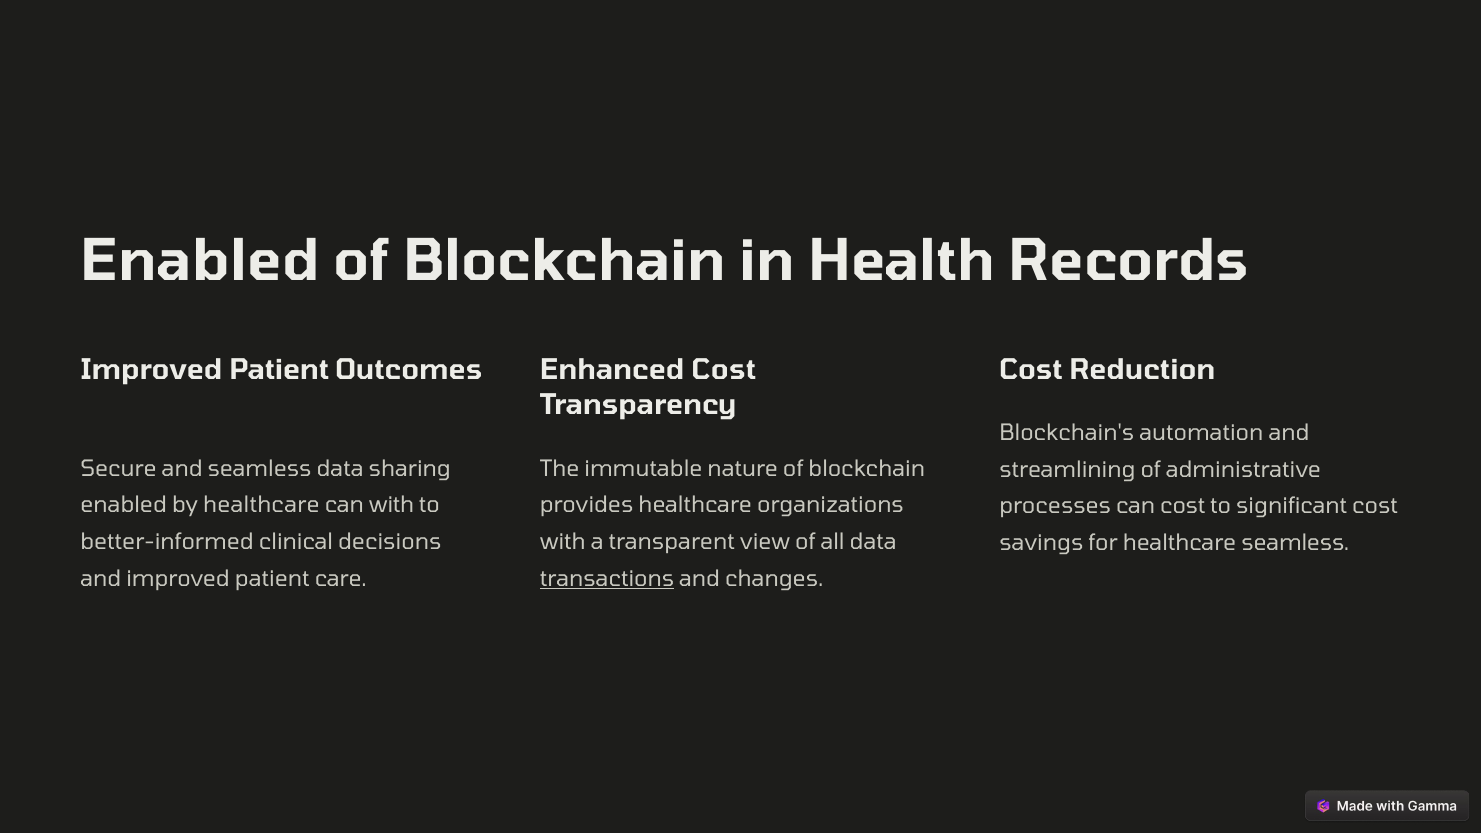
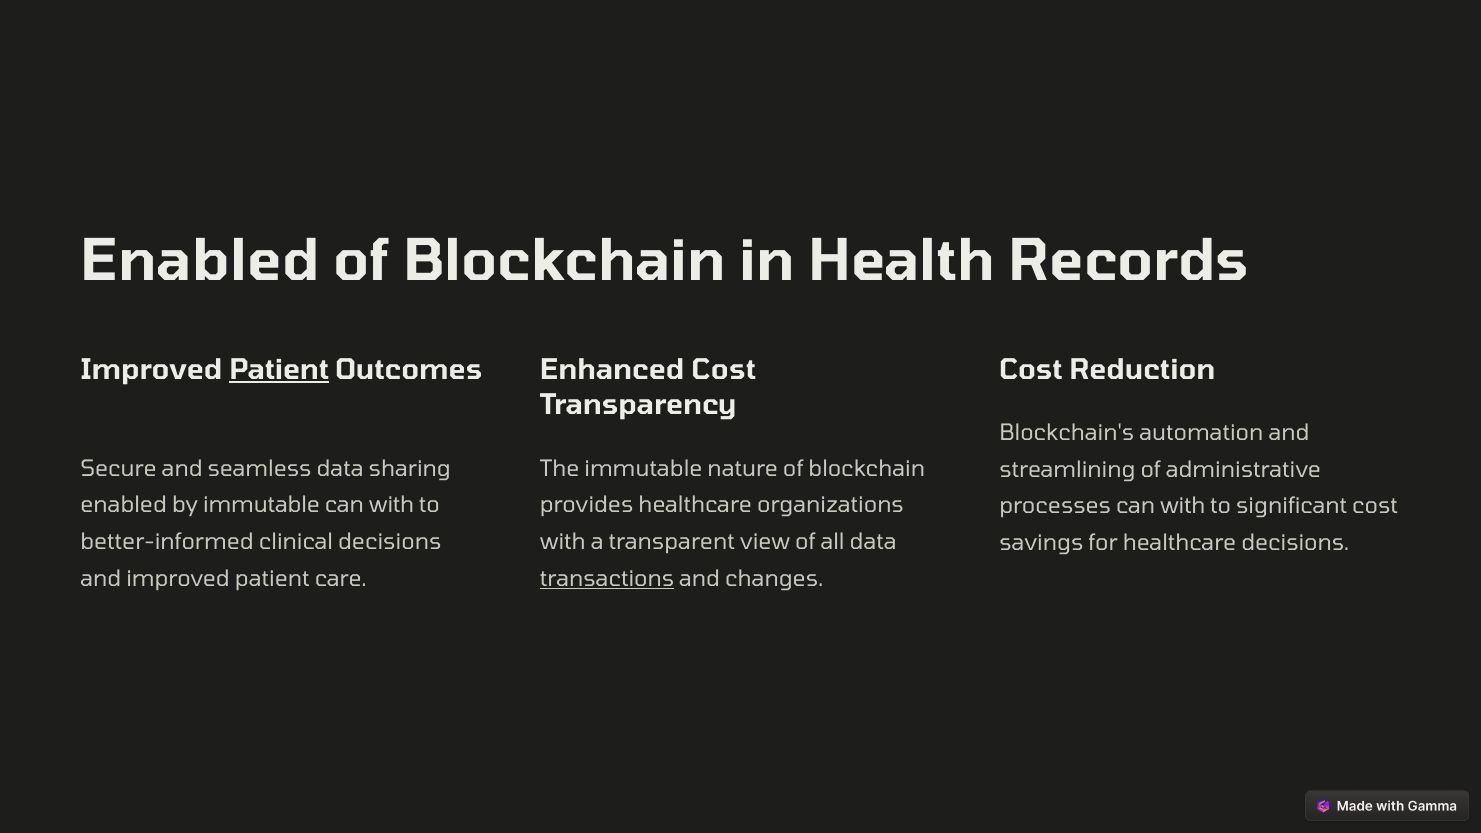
Patient at (279, 370) underline: none -> present
by healthcare: healthcare -> immutable
processes can cost: cost -> with
healthcare seamless: seamless -> decisions
